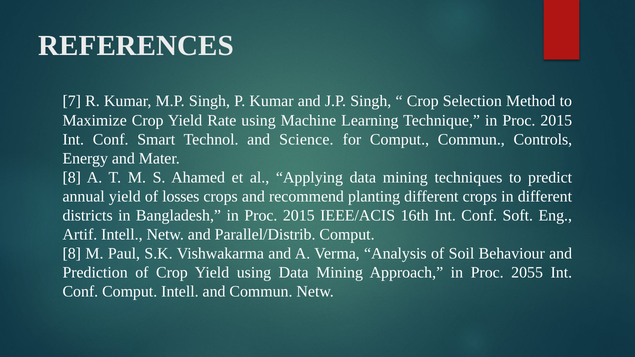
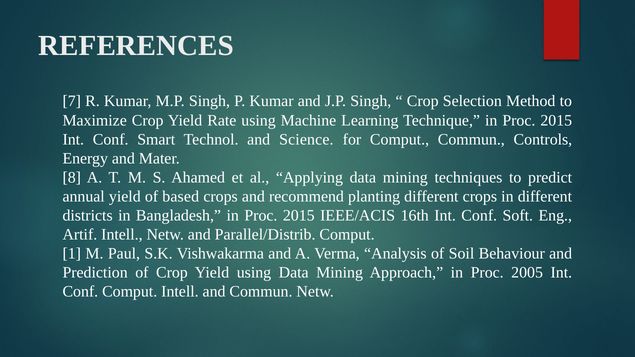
losses: losses -> based
8 at (72, 254): 8 -> 1
2055: 2055 -> 2005
